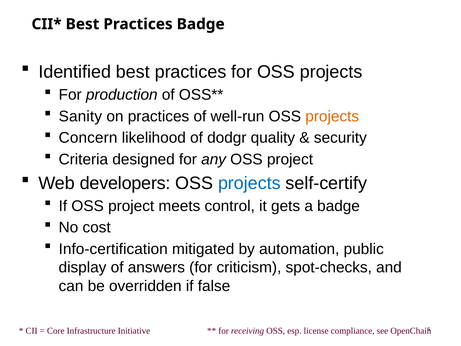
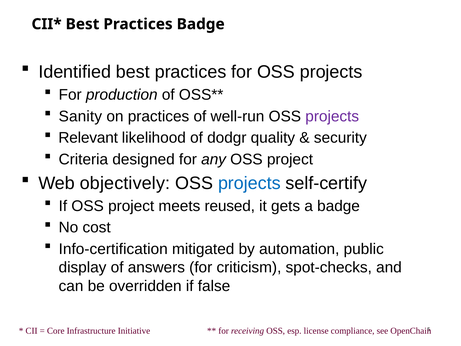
projects at (332, 116) colour: orange -> purple
Concern: Concern -> Relevant
developers: developers -> objectively
control: control -> reused
